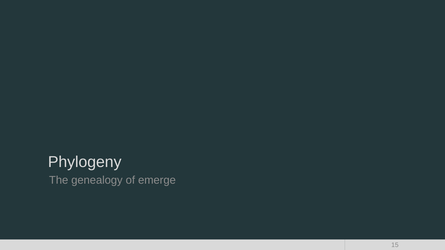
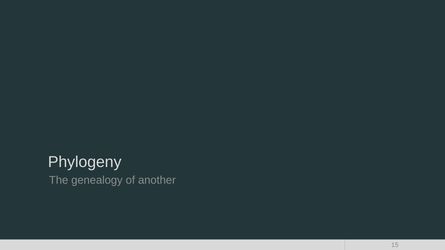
emerge: emerge -> another
